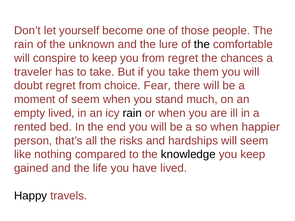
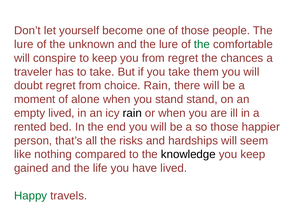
rain at (24, 44): rain -> lure
the at (202, 44) colour: black -> green
choice Fear: Fear -> Rain
of seem: seem -> alone
stand much: much -> stand
so when: when -> those
Happy colour: black -> green
